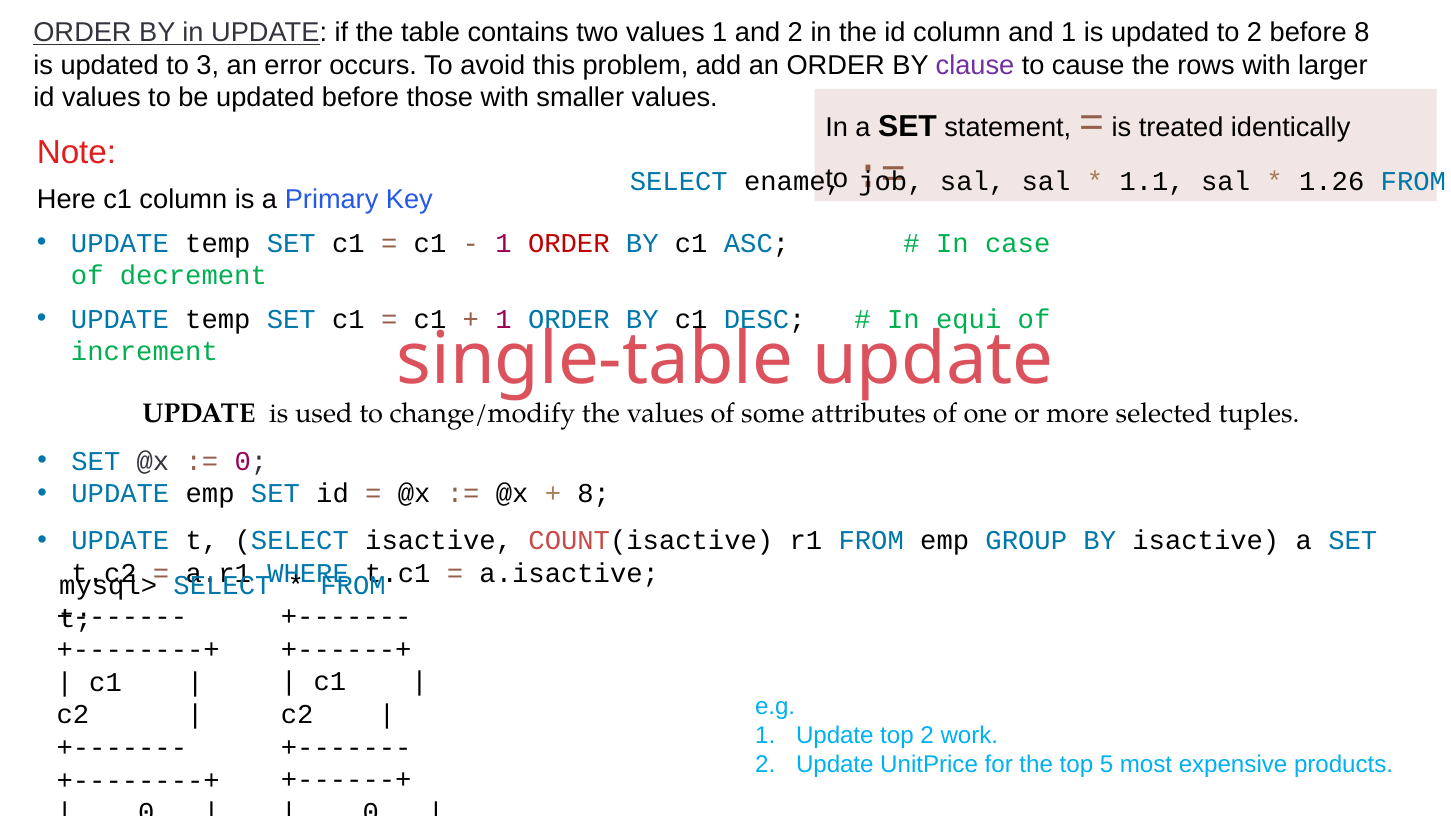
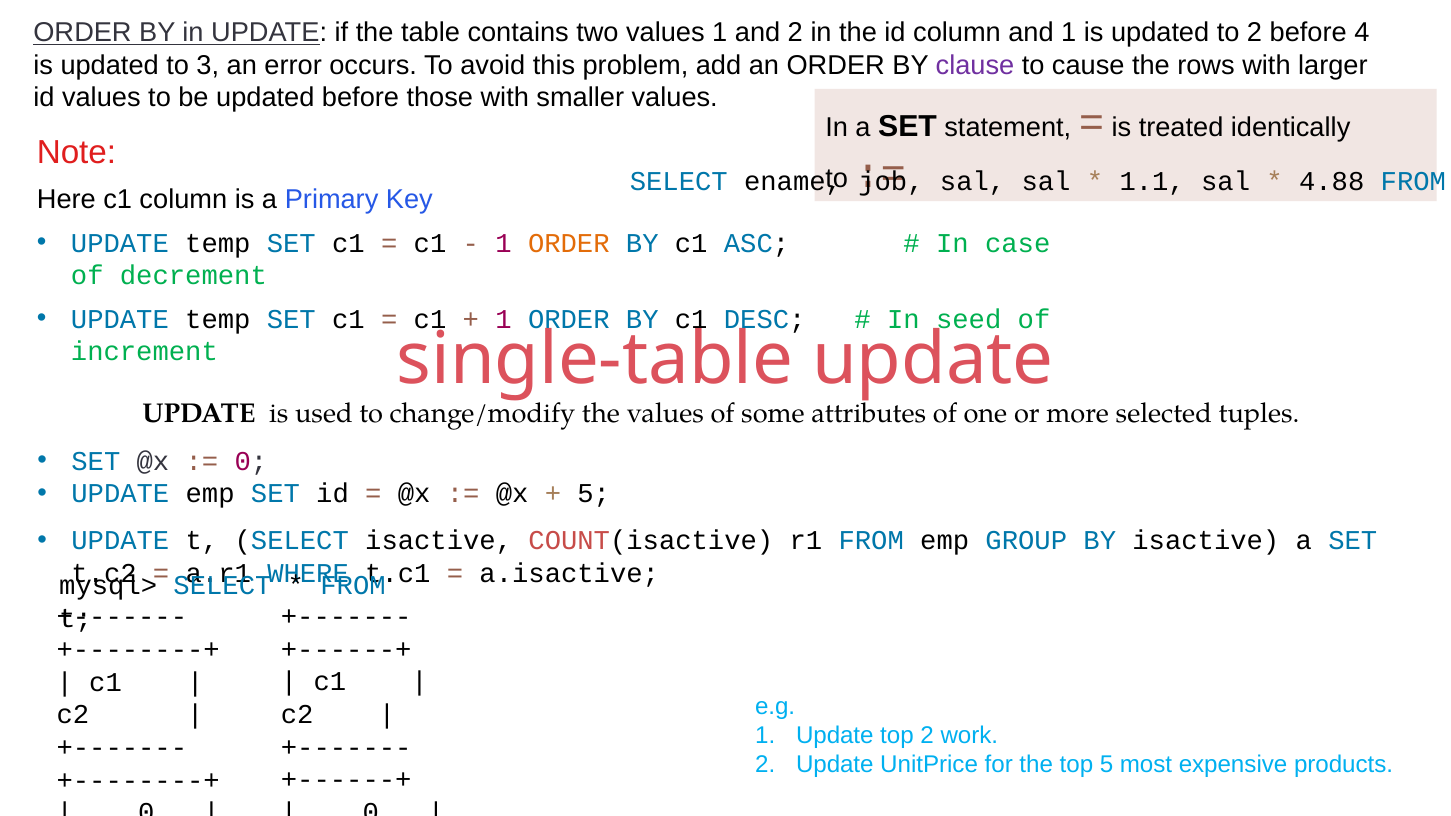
before 8: 8 -> 4
1.26: 1.26 -> 4.88
ORDER at (569, 243) colour: red -> orange
equi: equi -> seed
8 at (594, 494): 8 -> 5
